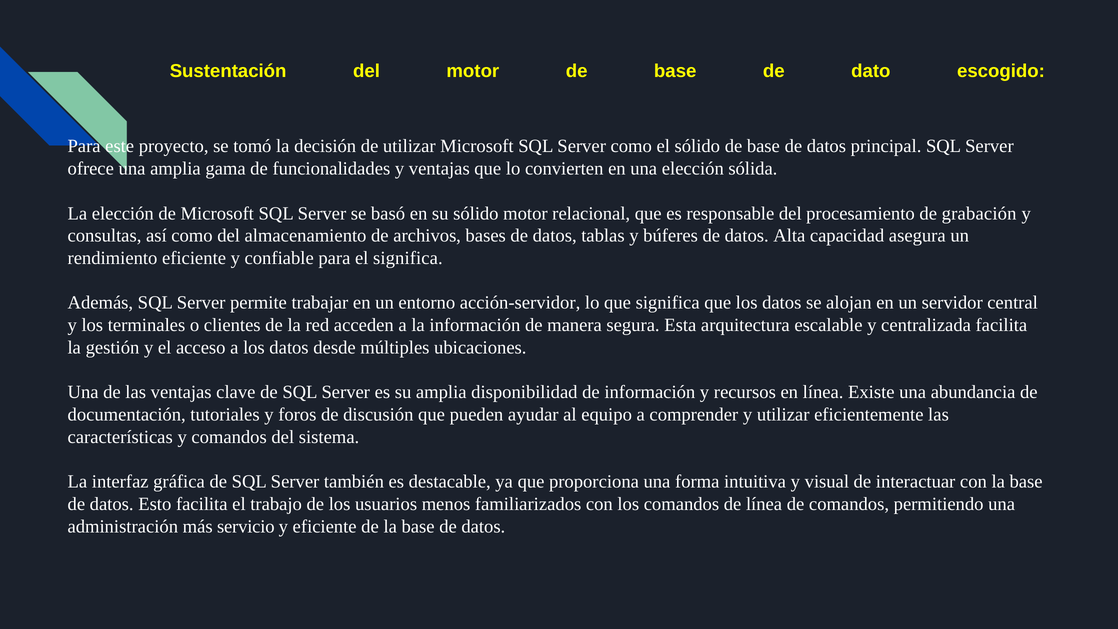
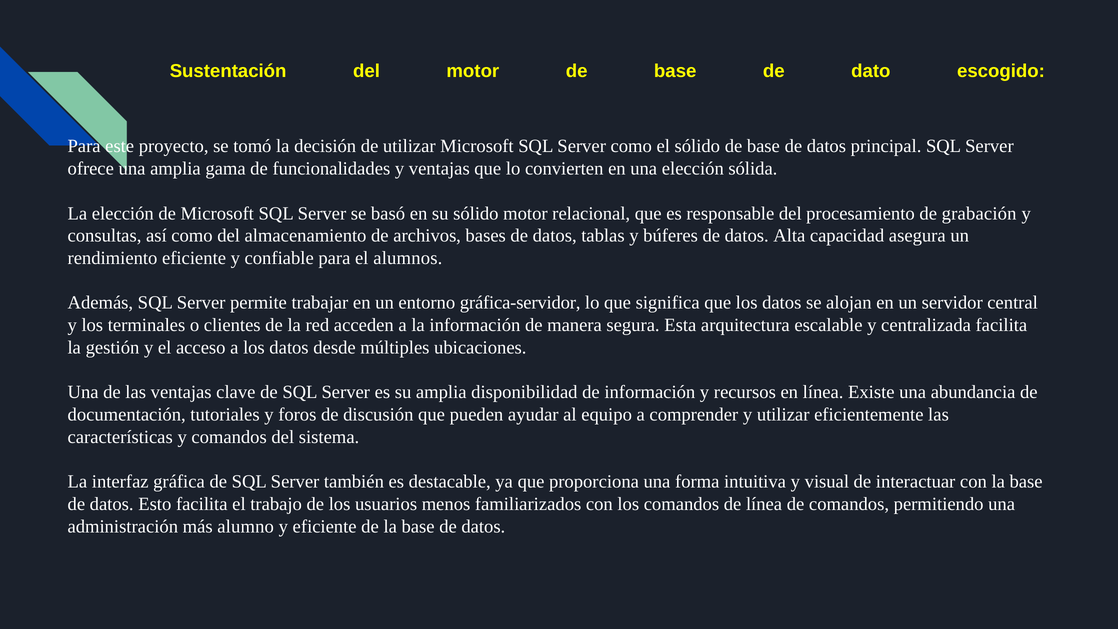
el significa: significa -> alumnos
acción-servidor: acción-servidor -> gráfica-servidor
servicio: servicio -> alumno
